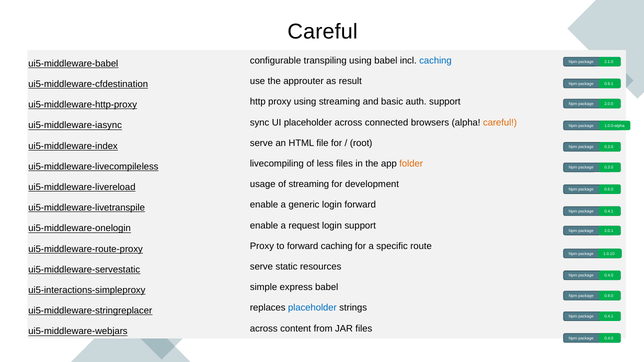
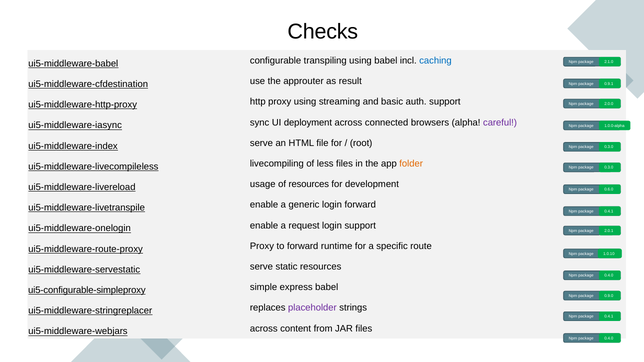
Careful at (323, 32): Careful -> Checks
UI placeholder: placeholder -> deployment
careful at (500, 123) colour: orange -> purple
of streaming: streaming -> resources
forward caching: caching -> runtime
ui5-interactions-simpleproxy: ui5-interactions-simpleproxy -> ui5-configurable-simpleproxy
placeholder at (312, 308) colour: blue -> purple
